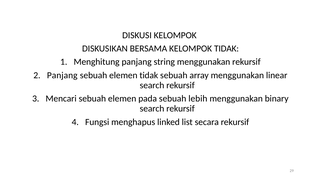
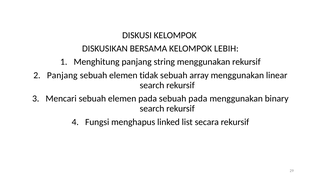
KELOMPOK TIDAK: TIDAK -> LEBIH
sebuah lebih: lebih -> pada
